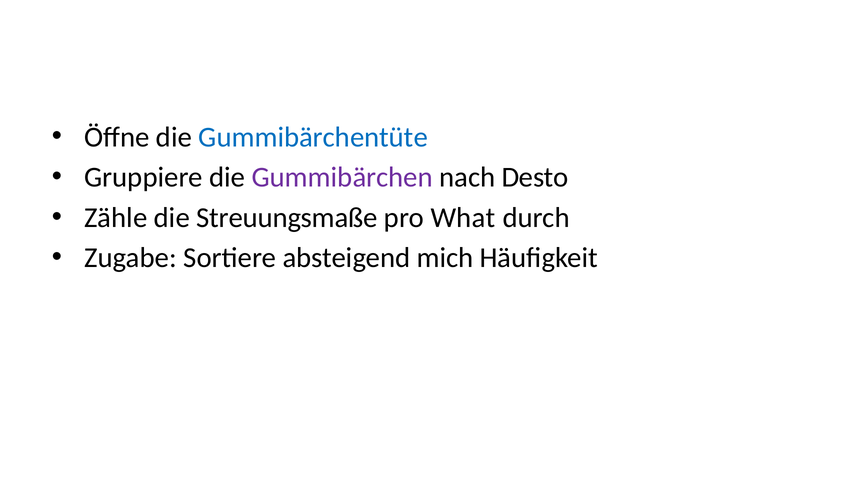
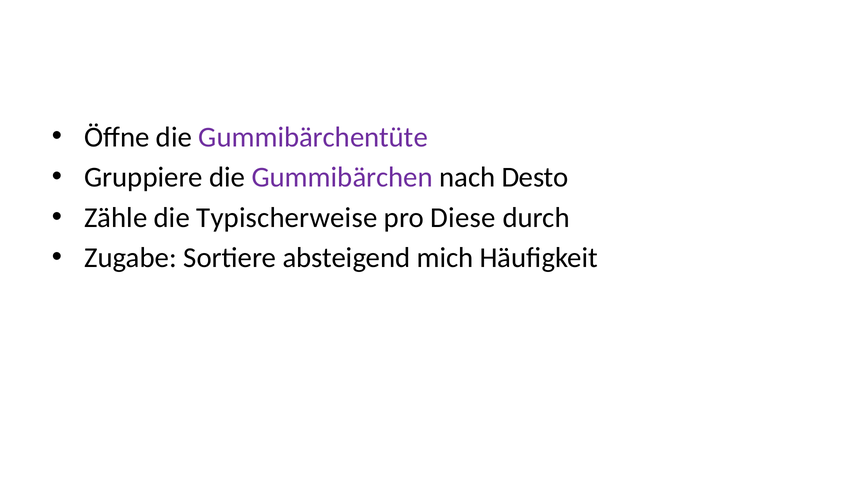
Gummibärchentüte colour: blue -> purple
Streuungsmaße: Streuungsmaße -> Typischerweise
What: What -> Diese
